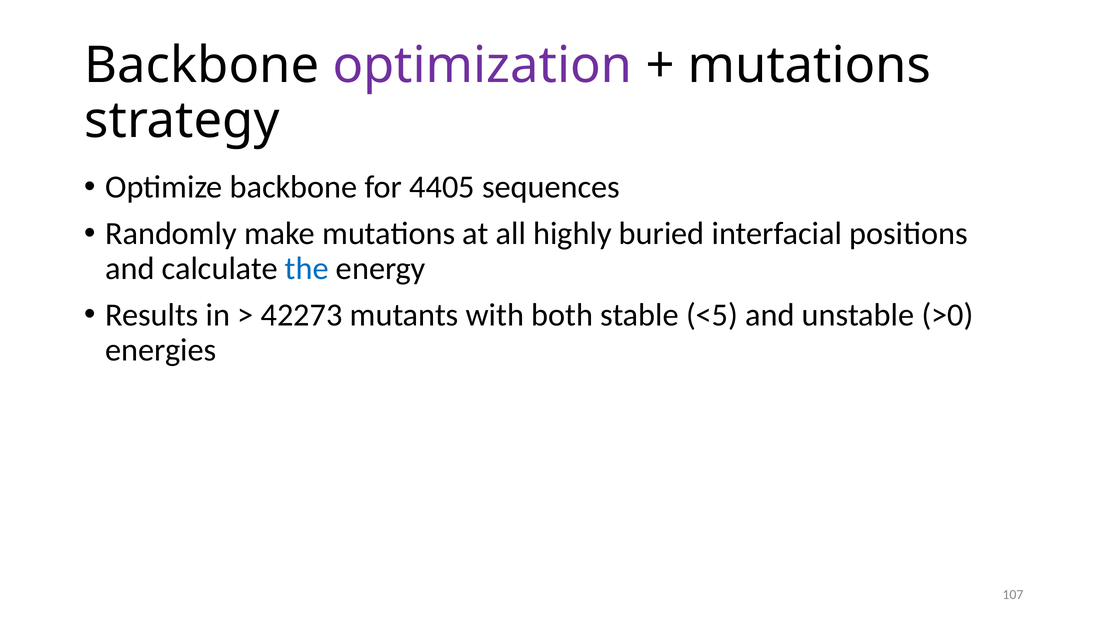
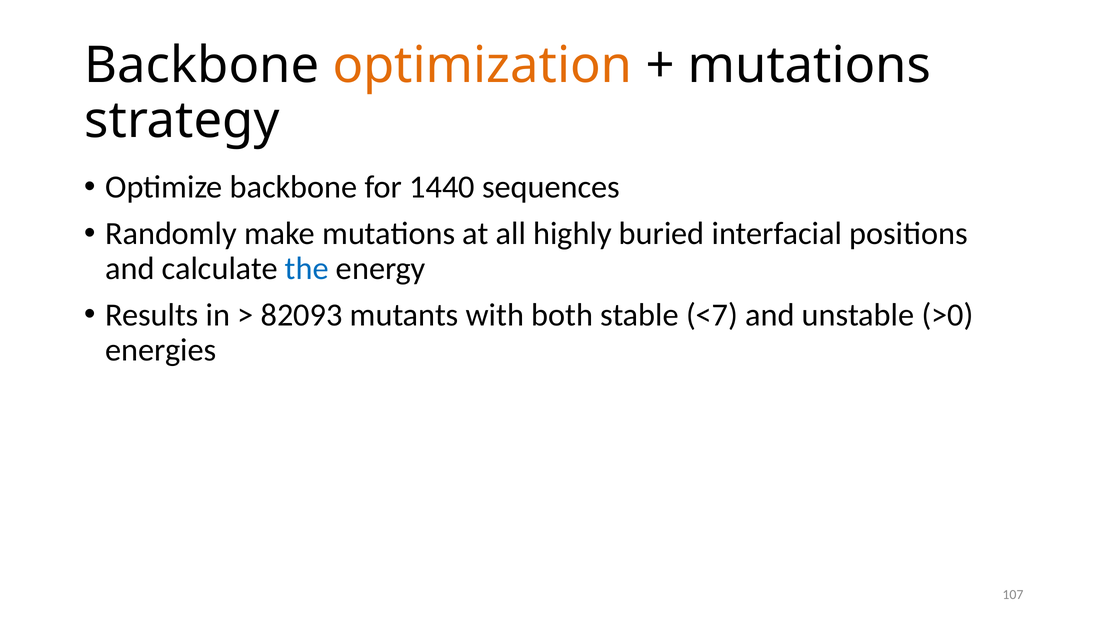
optimization colour: purple -> orange
4405: 4405 -> 1440
42273: 42273 -> 82093
<5: <5 -> <7
